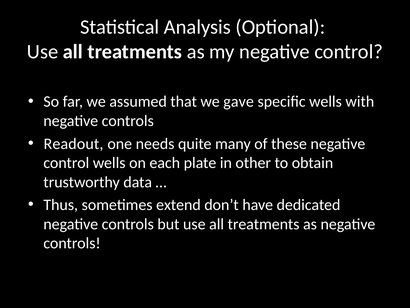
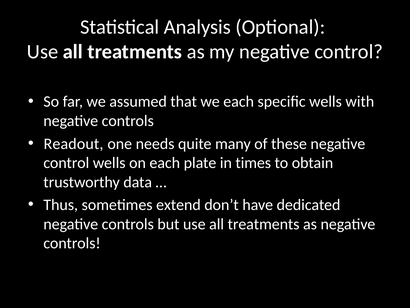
we gave: gave -> each
other: other -> times
